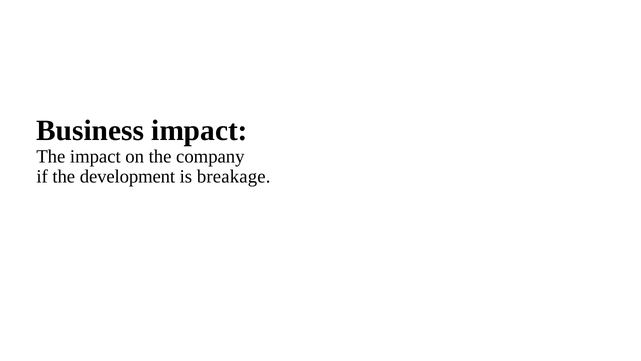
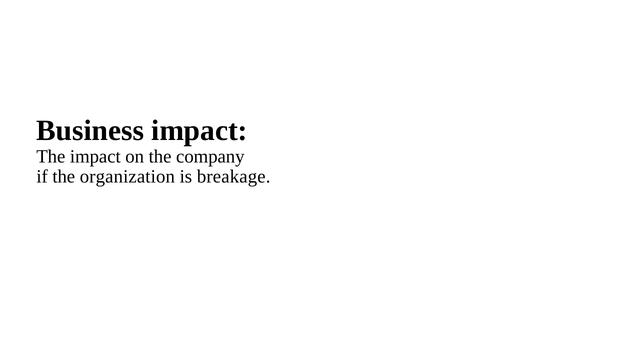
development: development -> organization
